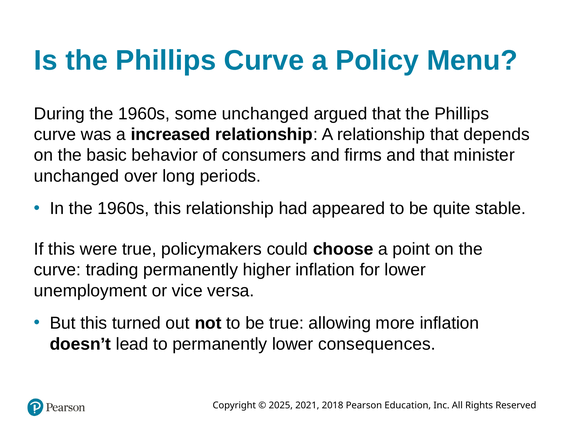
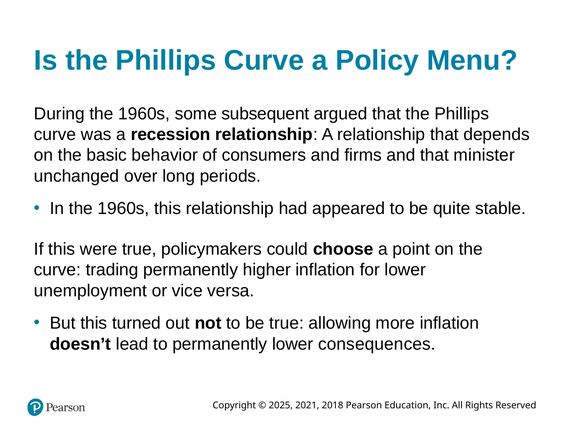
some unchanged: unchanged -> subsequent
increased: increased -> recession
